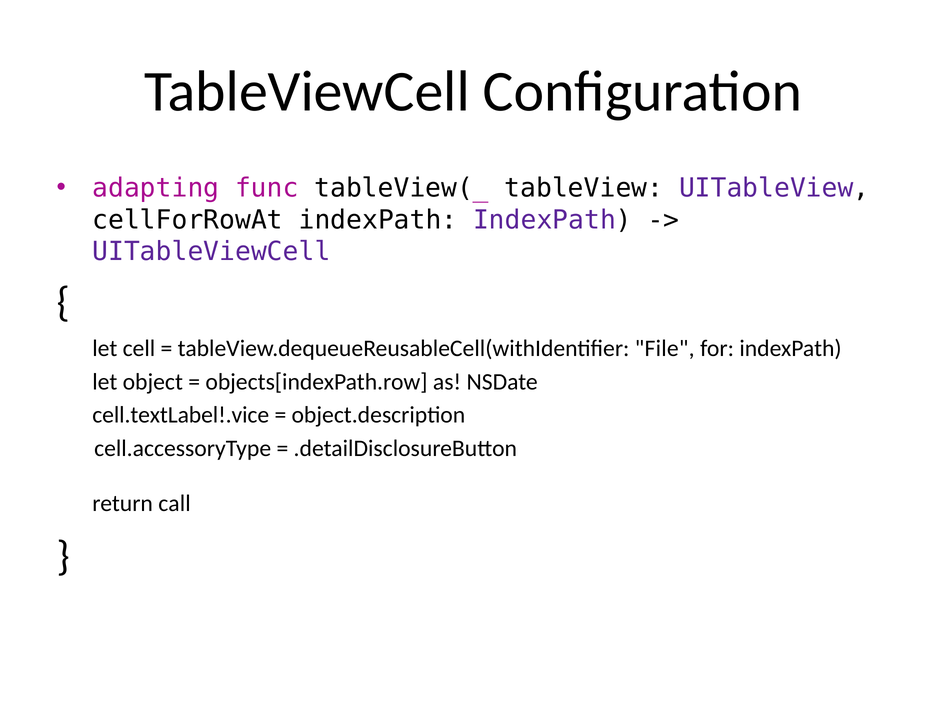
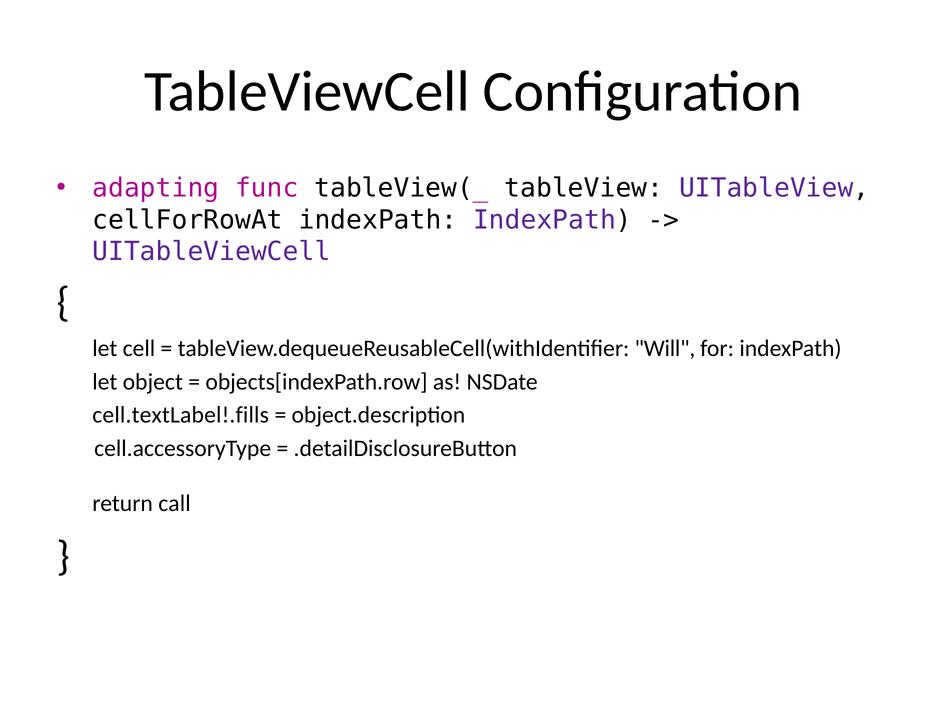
File: File -> Will
cell.textLabel!.vice: cell.textLabel!.vice -> cell.textLabel!.fills
